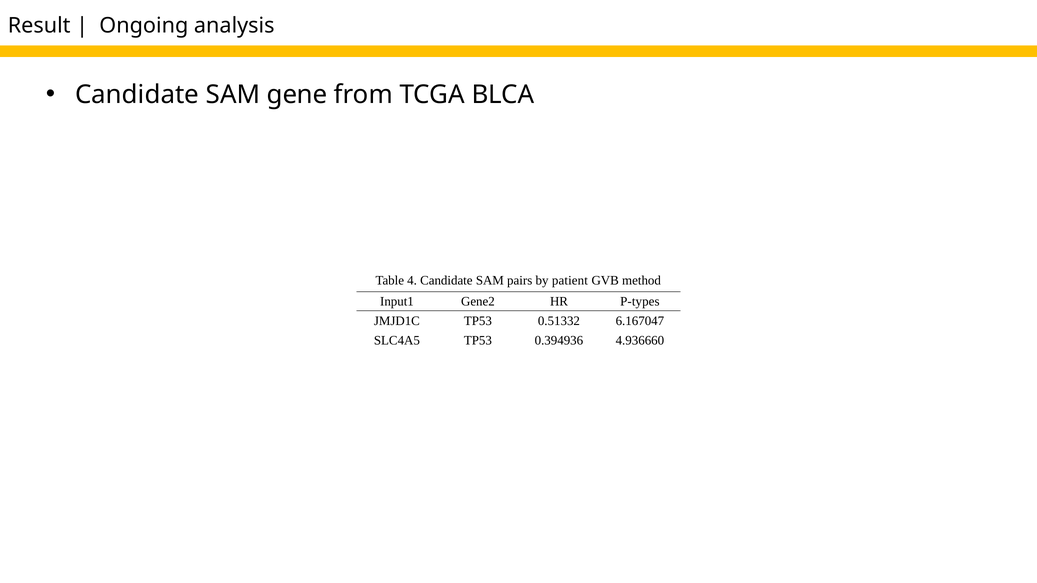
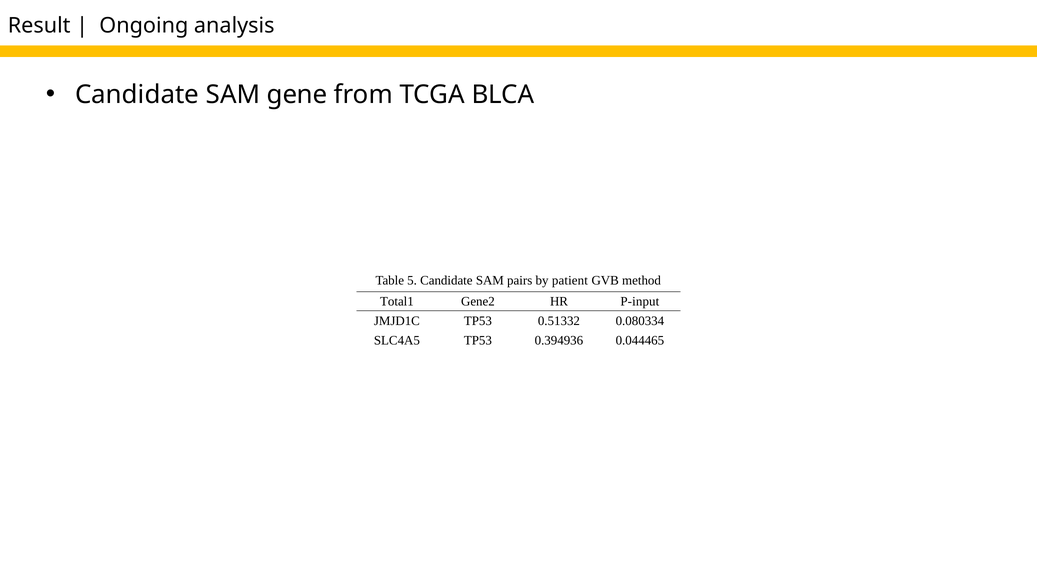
4: 4 -> 5
Input1: Input1 -> Total1
P-types: P-types -> P-input
6.167047: 6.167047 -> 0.080334
4.936660: 4.936660 -> 0.044465
